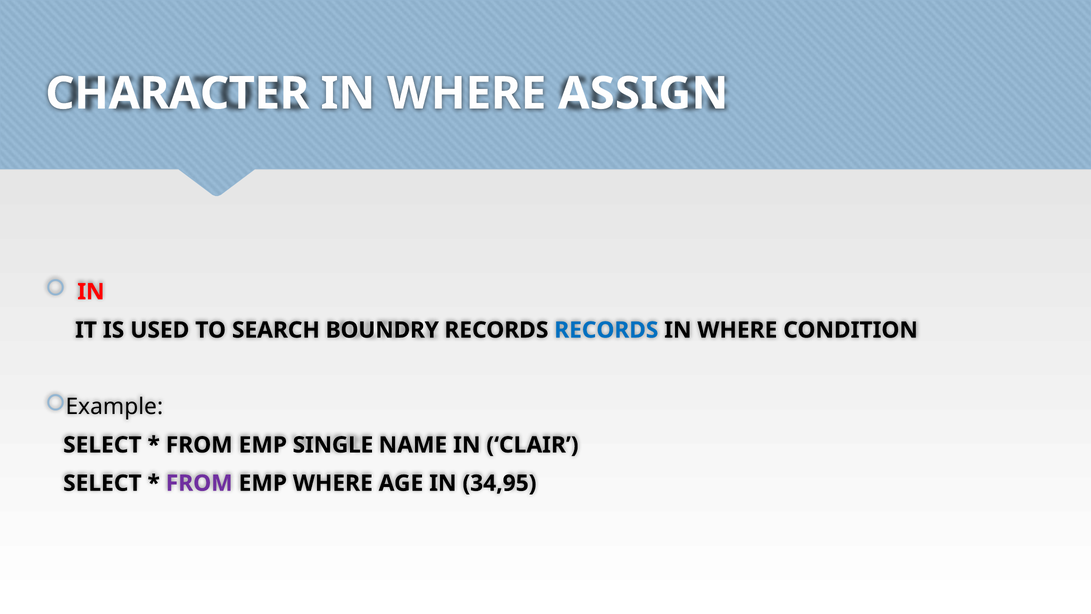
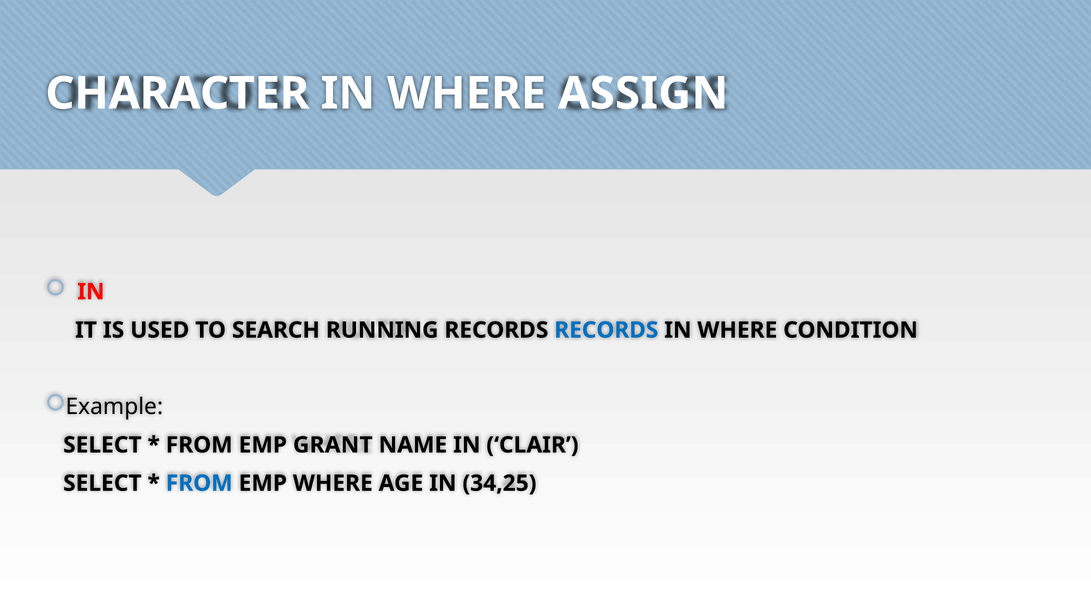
BOUNDRY: BOUNDRY -> RUNNING
SINGLE: SINGLE -> GRANT
FROM at (199, 483) colour: purple -> blue
34,95: 34,95 -> 34,25
